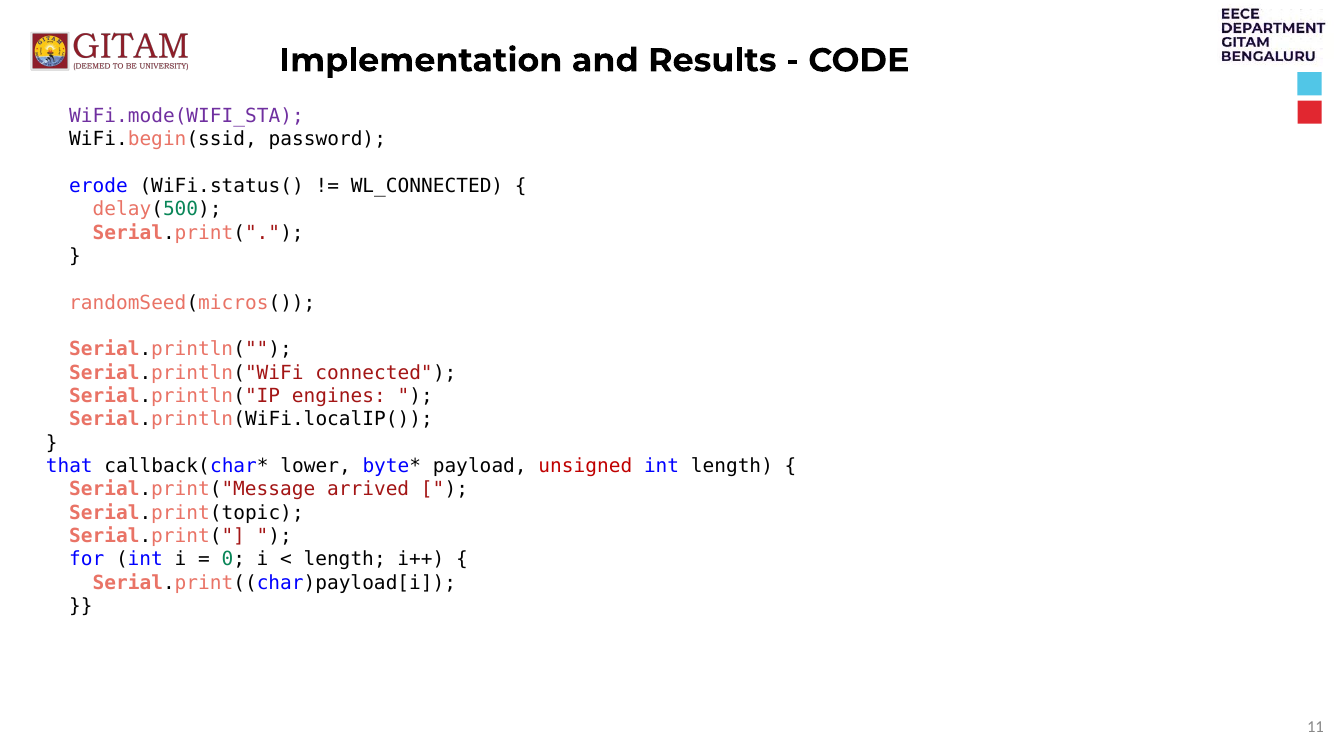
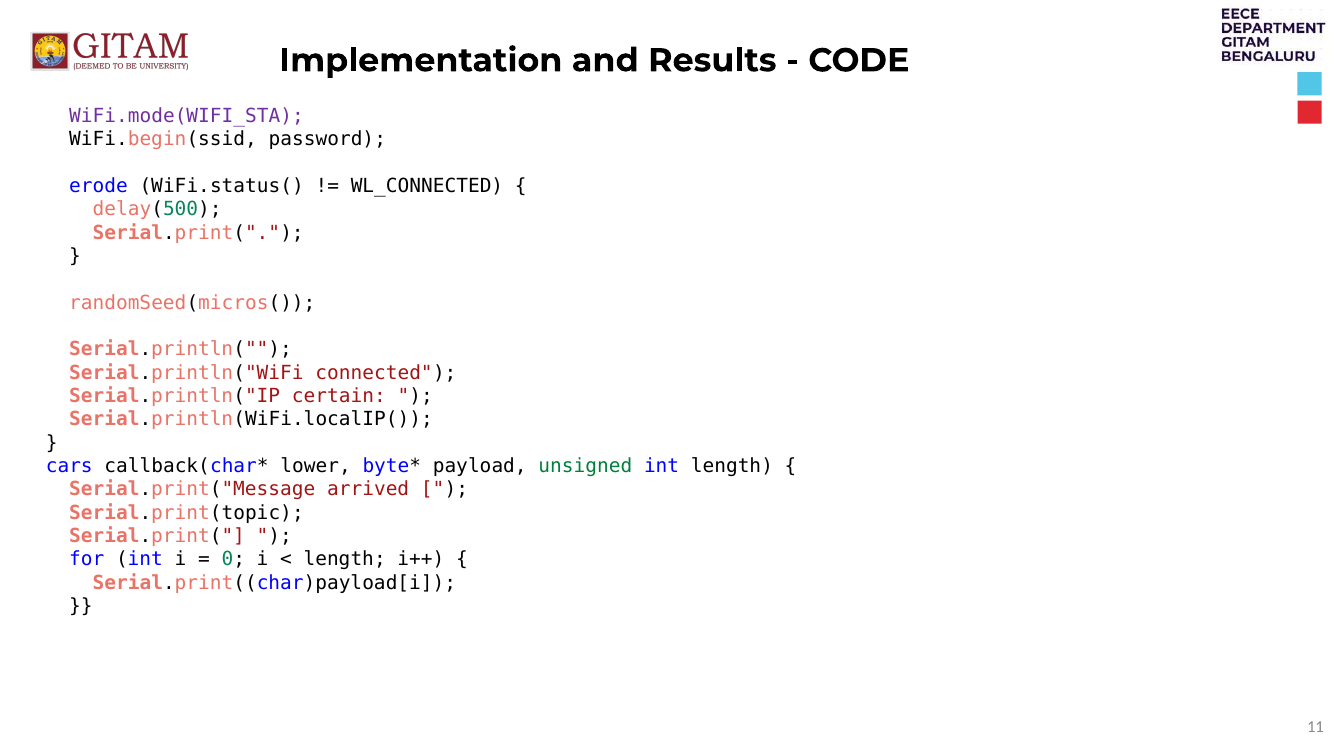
engines: engines -> certain
that: that -> cars
unsigned colour: red -> green
